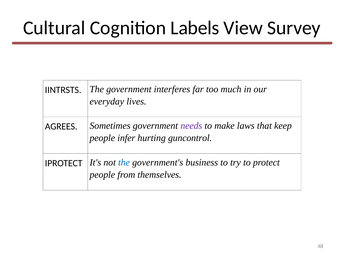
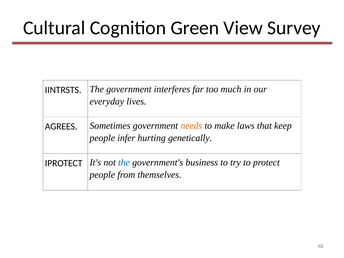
Labels: Labels -> Green
needs colour: purple -> orange
guncontrol: guncontrol -> genetically
